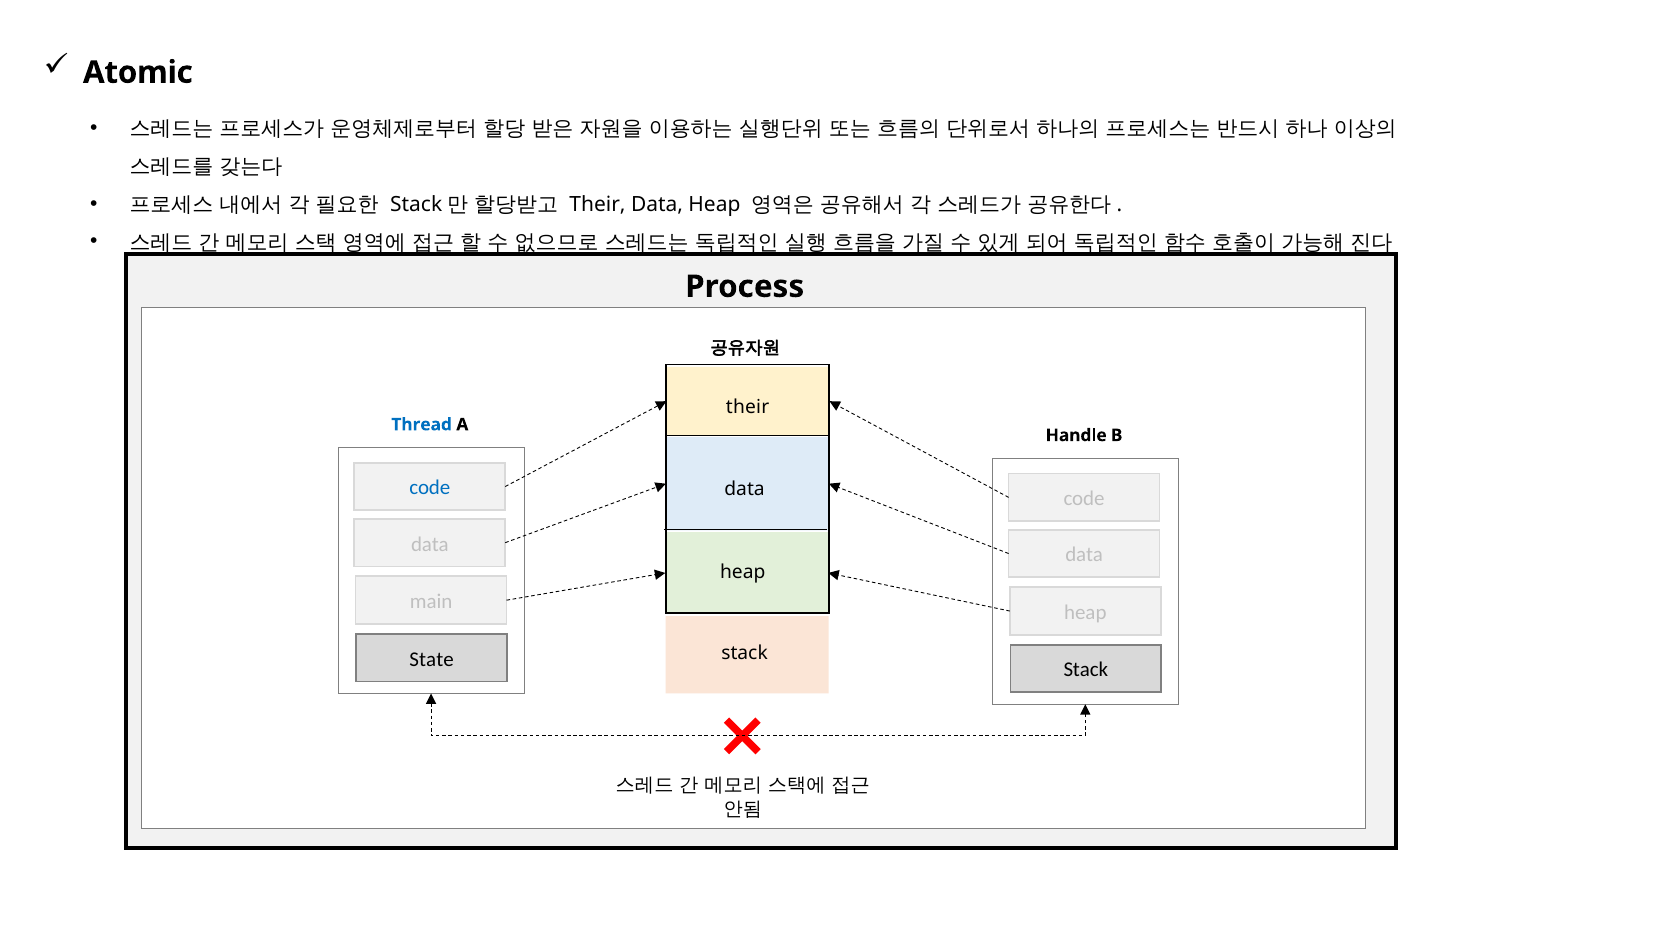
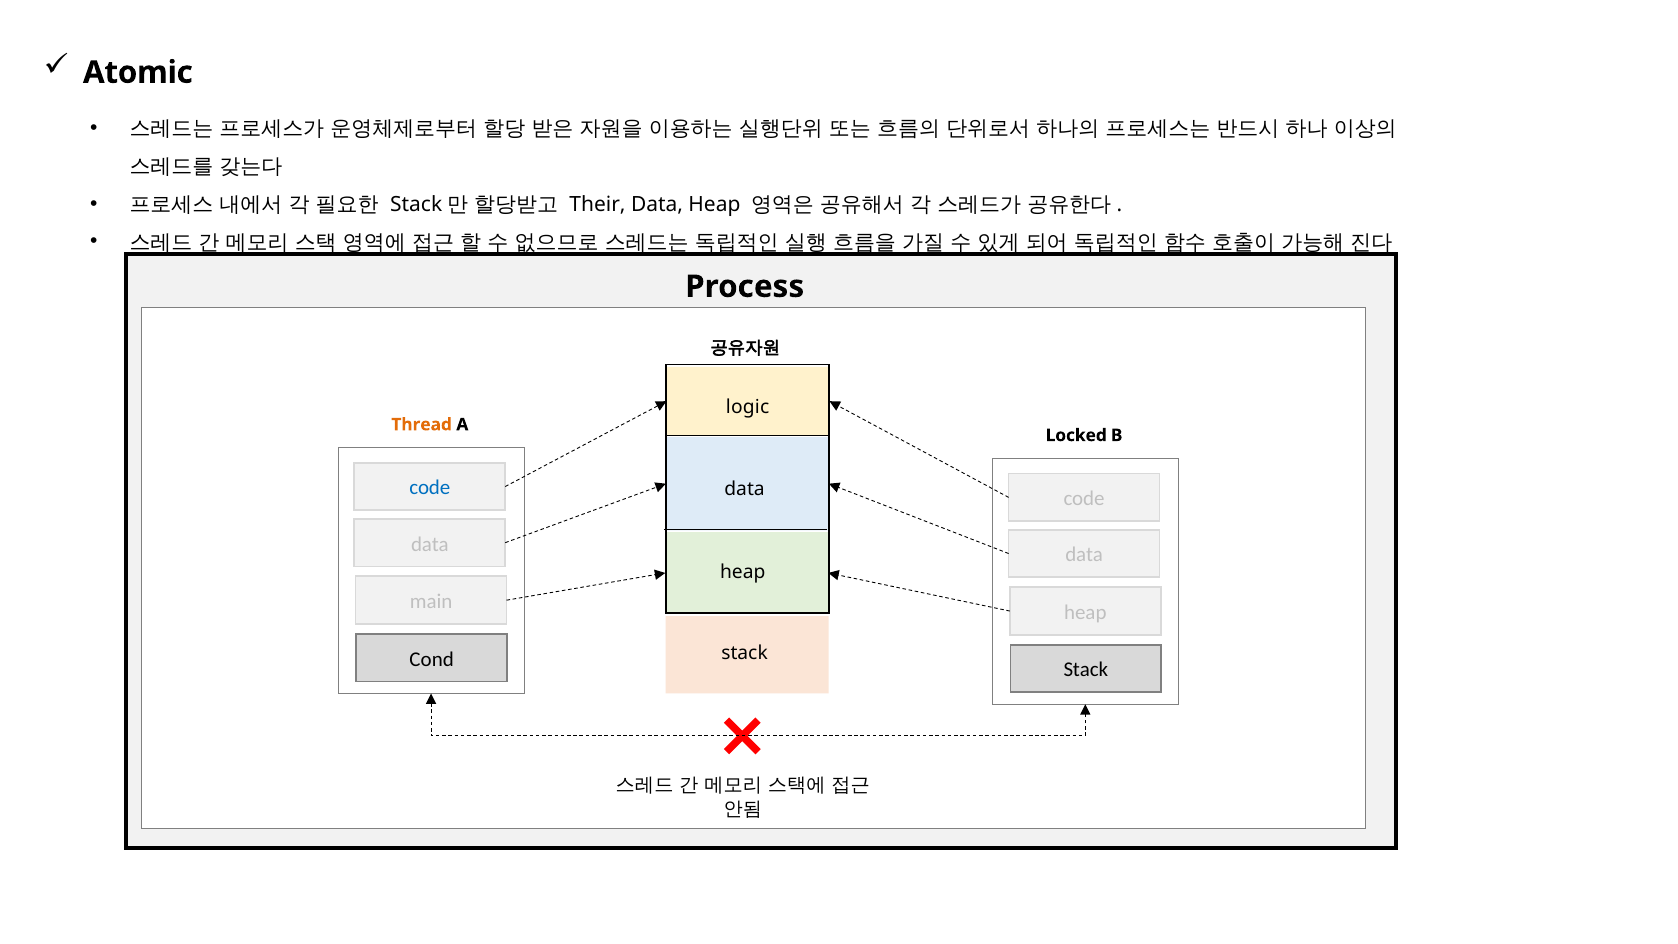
their at (748, 407): their -> logic
Thread colour: blue -> orange
Handle: Handle -> Locked
State: State -> Cond
